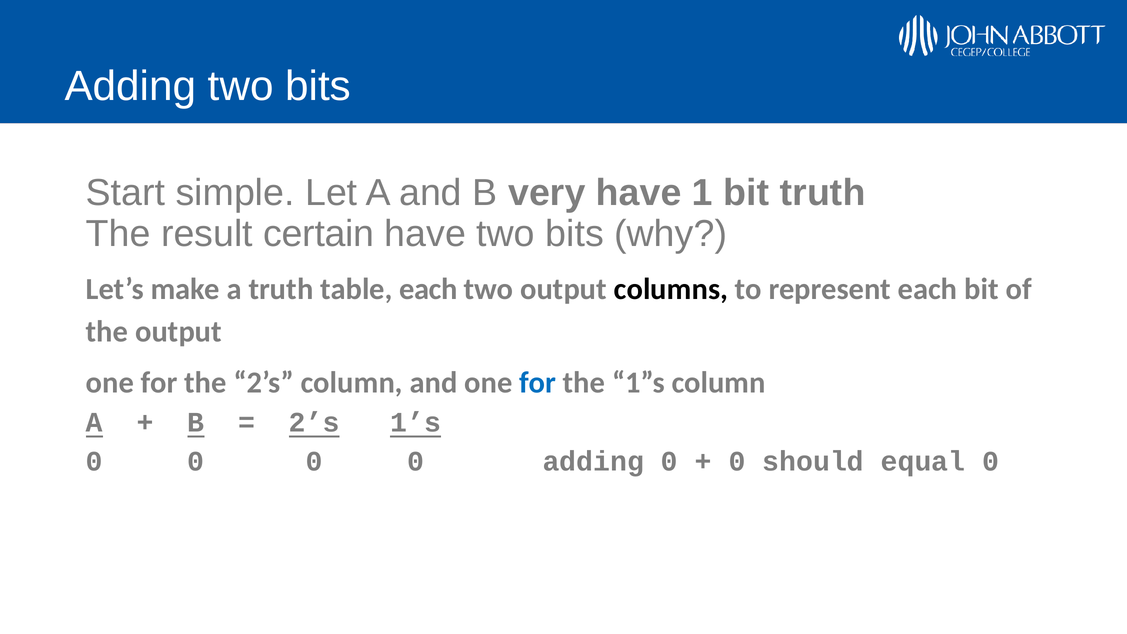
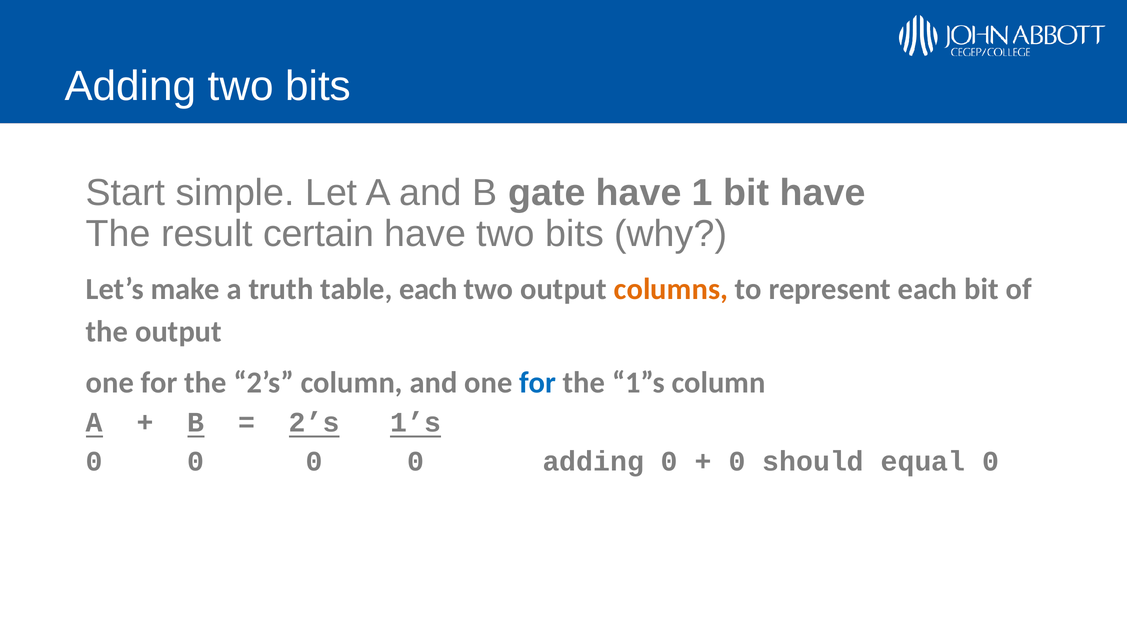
very: very -> gate
bit truth: truth -> have
columns colour: black -> orange
